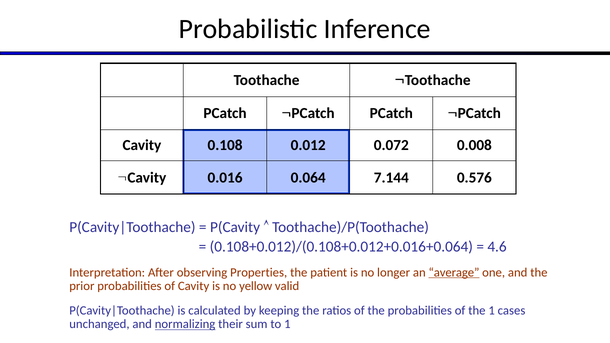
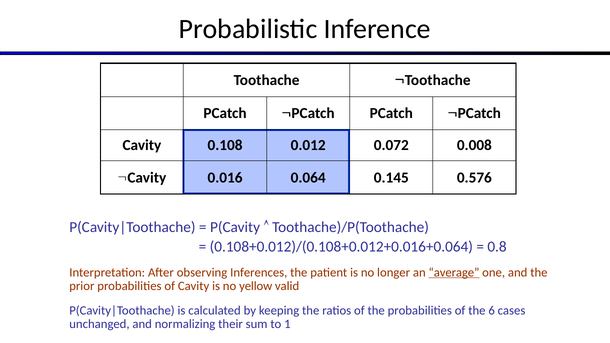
7.144: 7.144 -> 0.145
4.6: 4.6 -> 0.8
Properties: Properties -> Inferences
the 1: 1 -> 6
normalizing underline: present -> none
